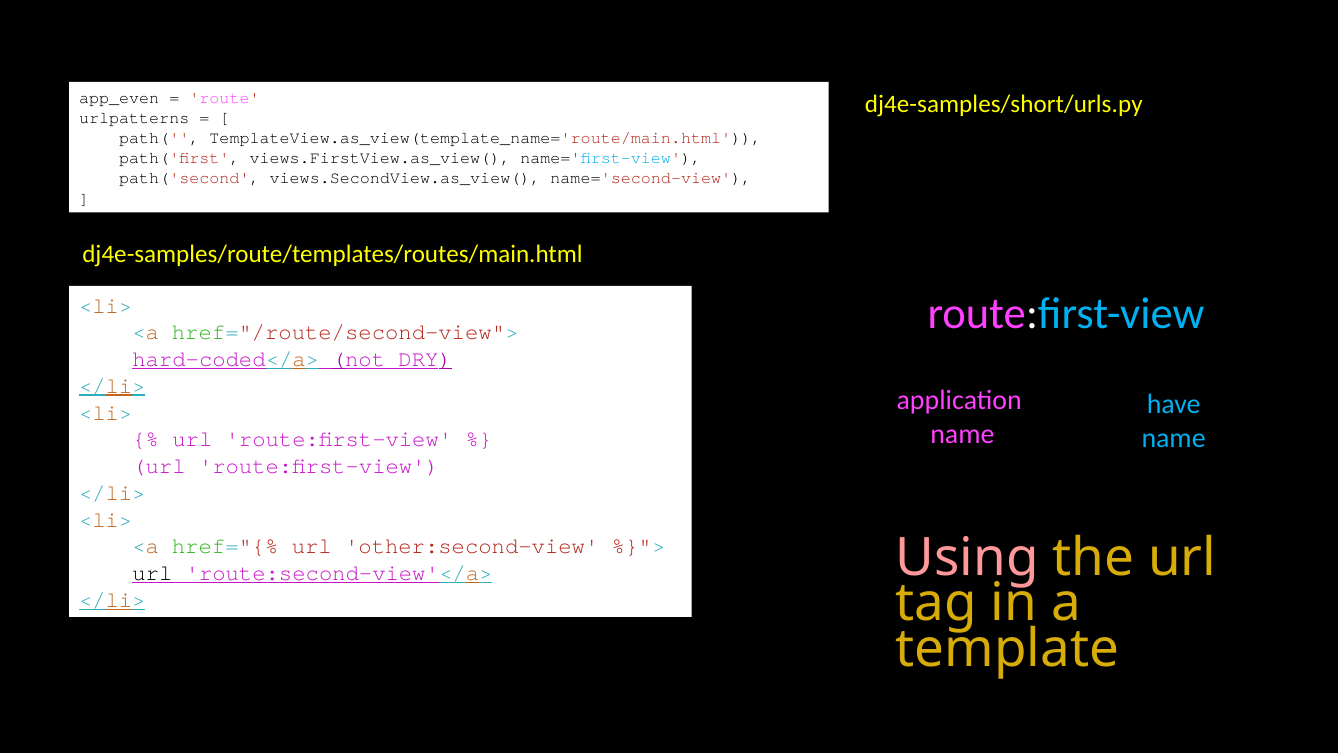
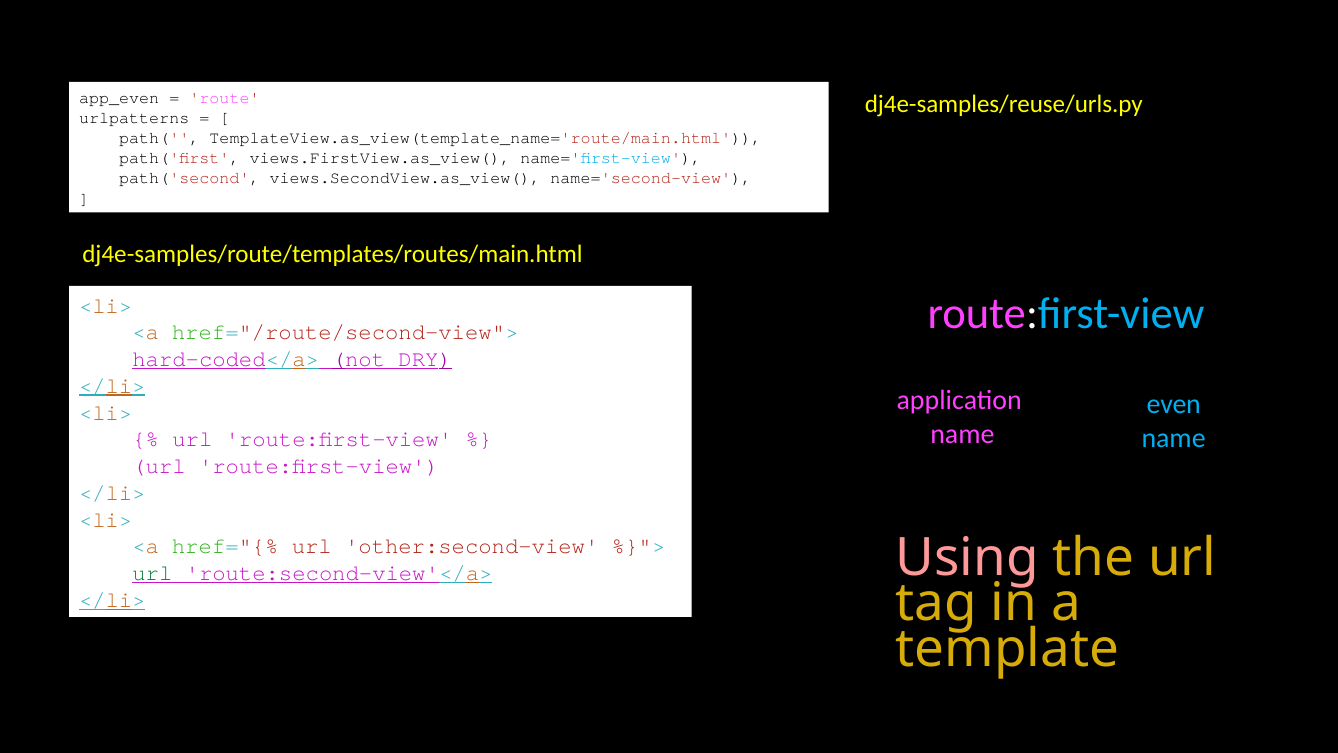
dj4e-samples/short/urls.py: dj4e-samples/short/urls.py -> dj4e-samples/reuse/urls.py
have: have -> even
url at (152, 573) colour: black -> green
